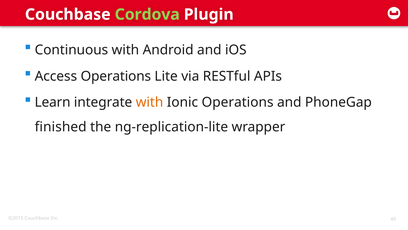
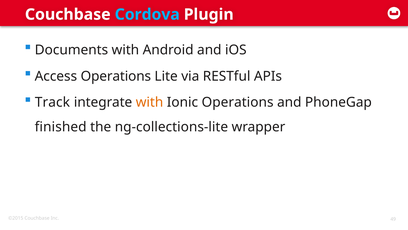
Cordova colour: light green -> light blue
Continuous: Continuous -> Documents
Learn: Learn -> Track
ng-replication-lite: ng-replication-lite -> ng-collections-lite
